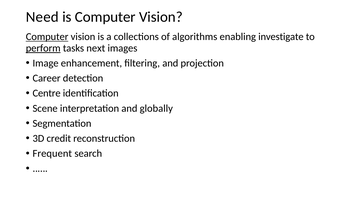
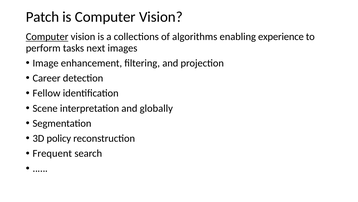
Need: Need -> Patch
investigate: investigate -> experience
perform underline: present -> none
Centre: Centre -> Fellow
credit: credit -> policy
